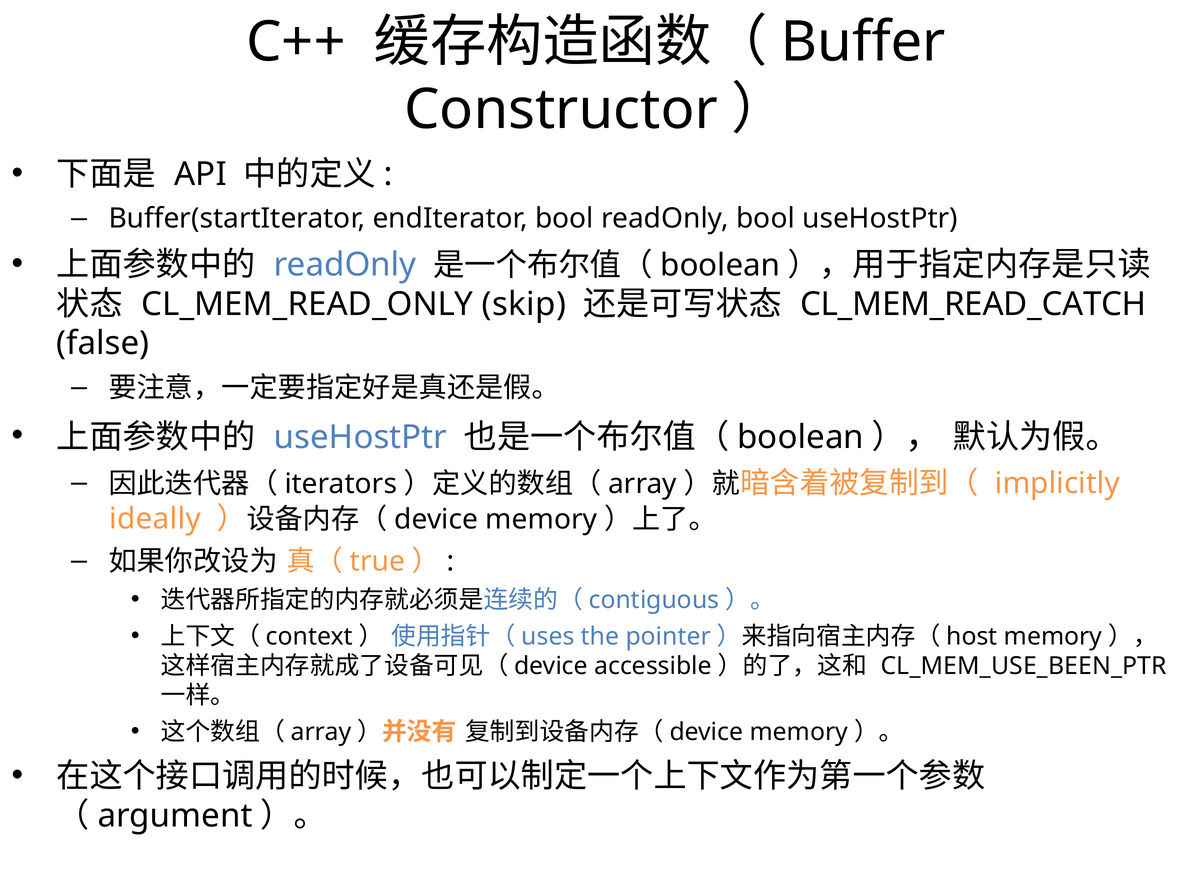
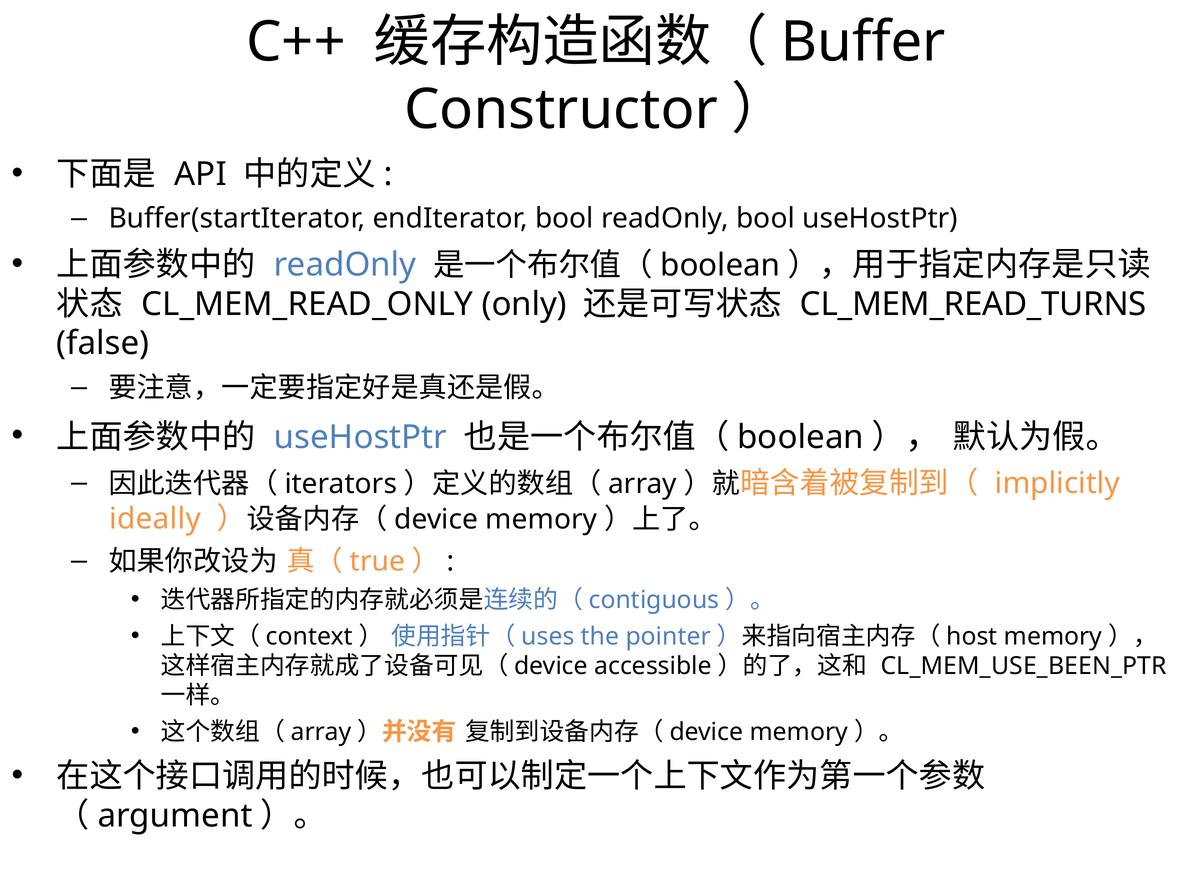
skip: skip -> only
CL_MEM_READ_CATCH: CL_MEM_READ_CATCH -> CL_MEM_READ_TURNS
